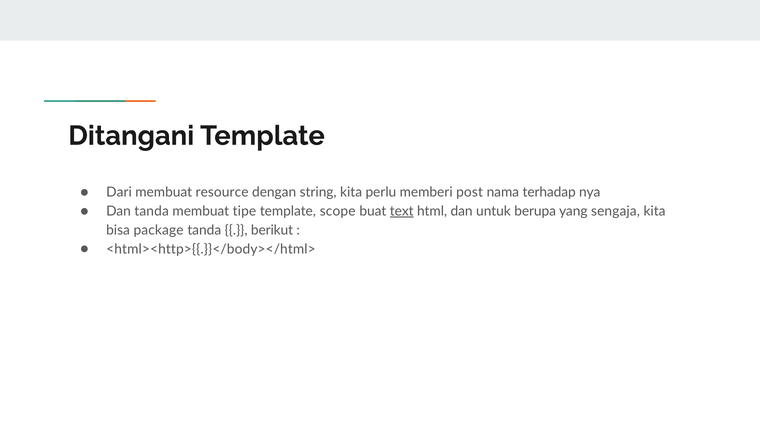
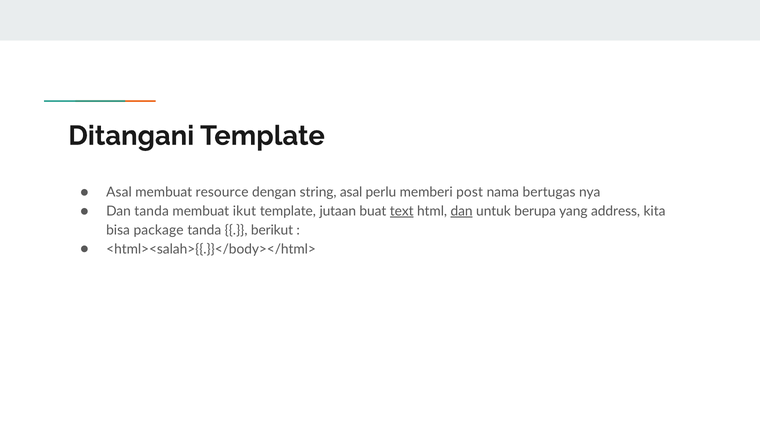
Dari at (119, 192): Dari -> Asal
string kita: kita -> asal
terhadap: terhadap -> bertugas
tipe: tipe -> ikut
scope: scope -> jutaan
dan at (462, 211) underline: none -> present
sengaja: sengaja -> address
<html><http>{{.}}</body></html>: <html><http>{{.}}</body></html> -> <html><salah>{{.}}</body></html>
